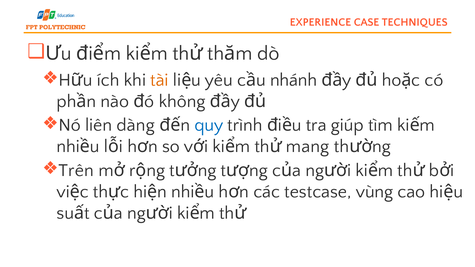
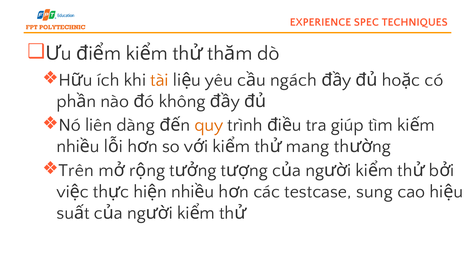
CASE: CASE -> SPEC
nhánh: nhánh -> ngách
quy colour: blue -> orange
vùng: vùng -> sung
